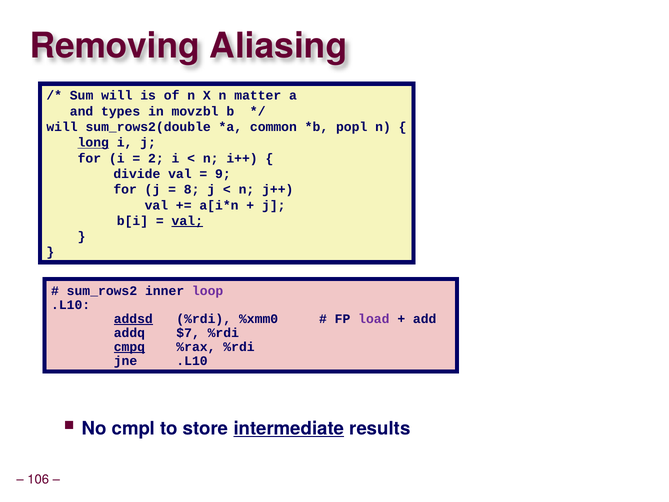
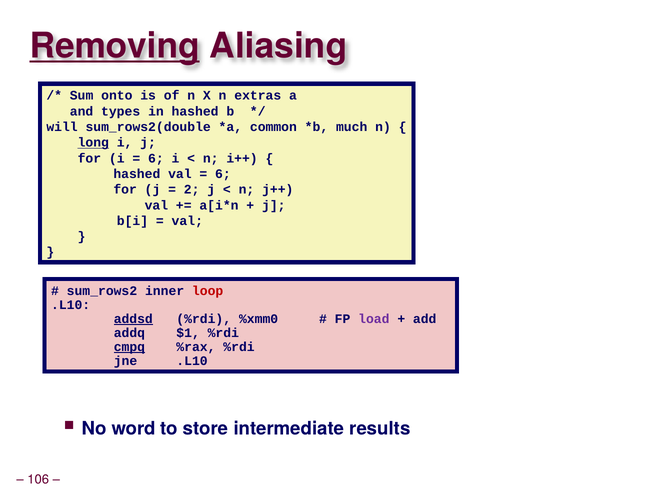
Removing underline: none -> present
Sum will: will -> onto
matter: matter -> extras
in movzbl: movzbl -> hashed
popl: popl -> much
2 at (156, 158): 2 -> 6
divide at (137, 174): divide -> hashed
9 at (223, 174): 9 -> 6
8: 8 -> 2
val at (187, 221) underline: present -> none
loop colour: purple -> red
$7: $7 -> $1
cmpl: cmpl -> word
intermediate underline: present -> none
